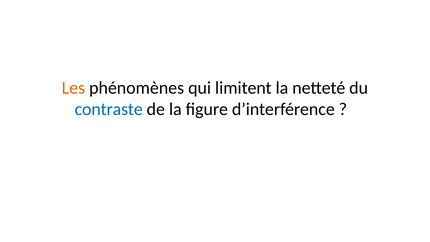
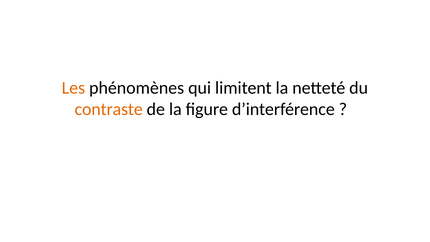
contraste colour: blue -> orange
